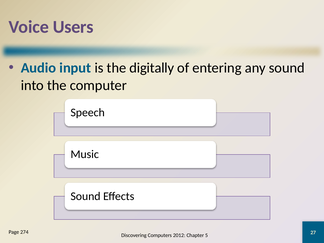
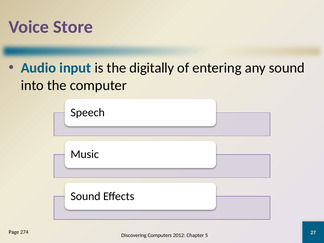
Users: Users -> Store
